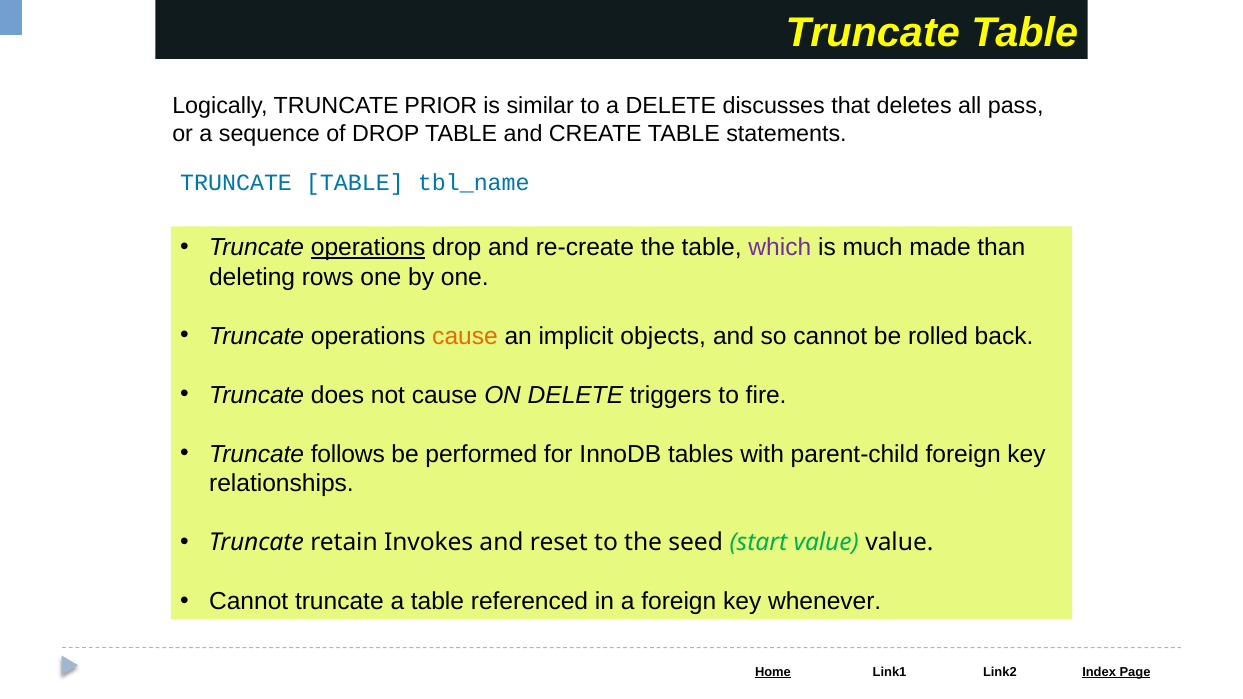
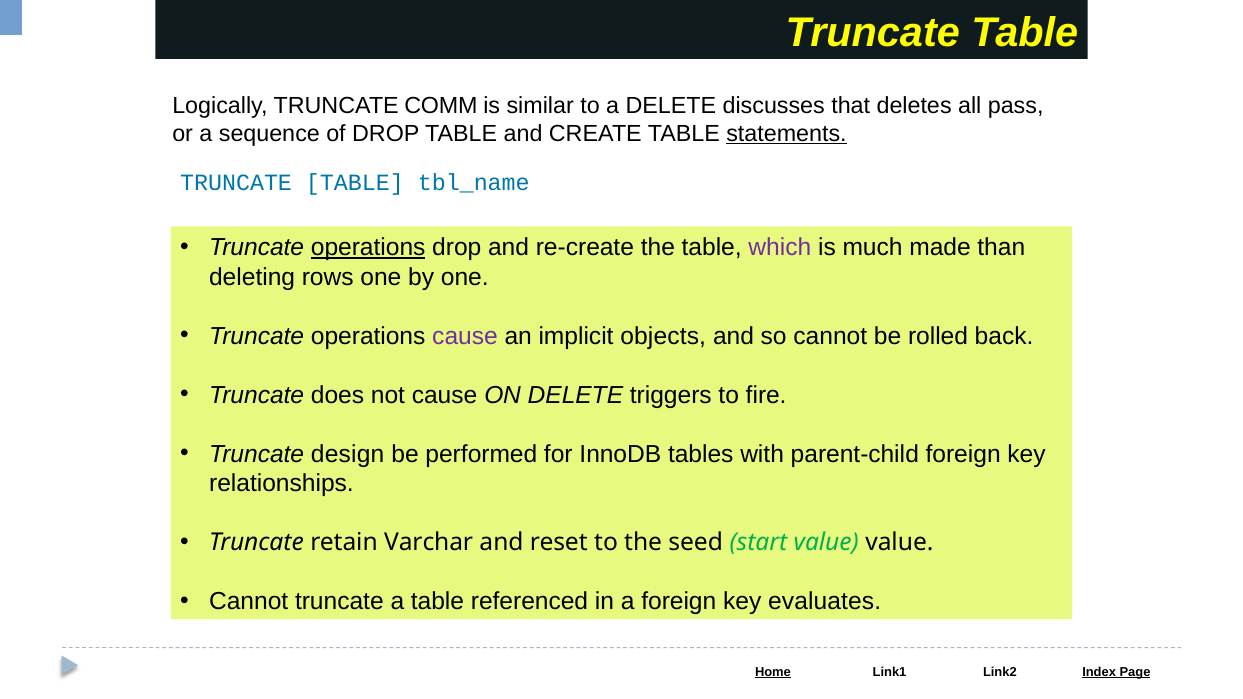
PRIOR: PRIOR -> COMM
statements underline: none -> present
cause at (465, 336) colour: orange -> purple
follows: follows -> design
Invokes: Invokes -> Varchar
whenever: whenever -> evaluates
